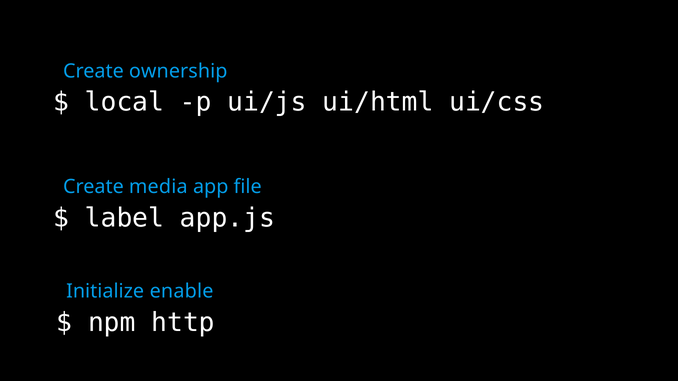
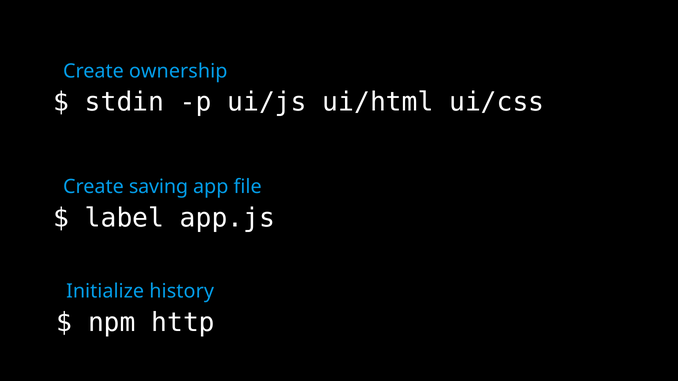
local: local -> stdin
media: media -> saving
enable: enable -> history
